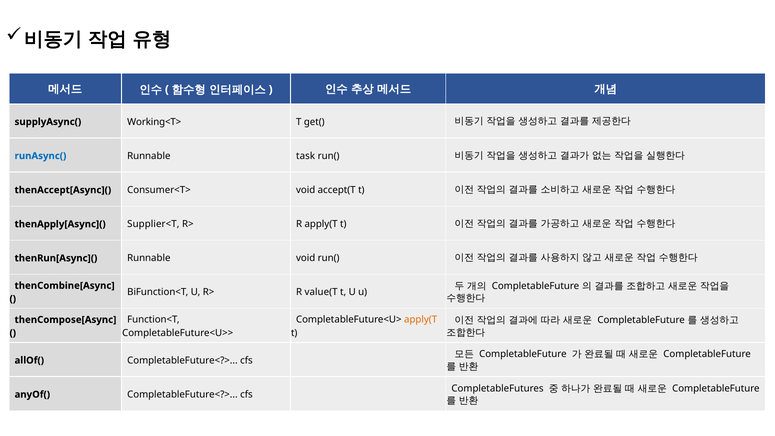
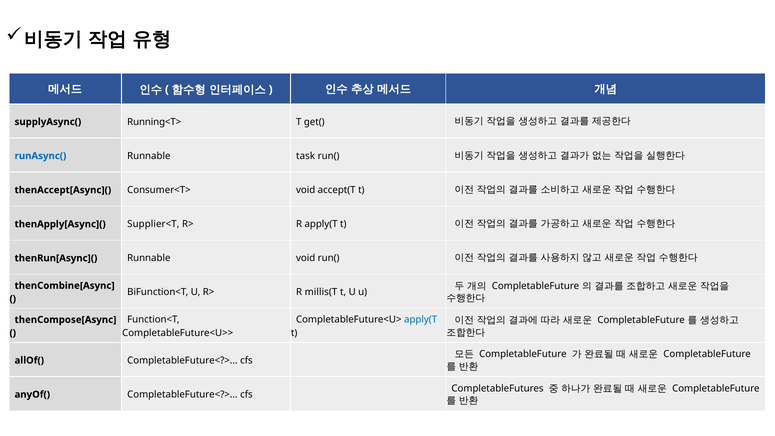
Working<T>: Working<T> -> Running<T>
value(T: value(T -> millis(T
apply(T at (421, 320) colour: orange -> blue
